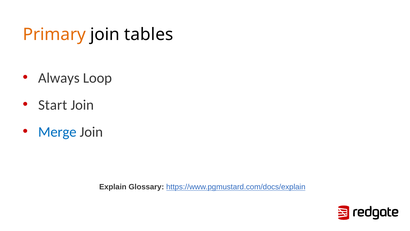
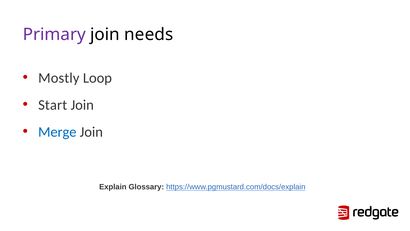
Primary colour: orange -> purple
tables: tables -> needs
Always: Always -> Mostly
